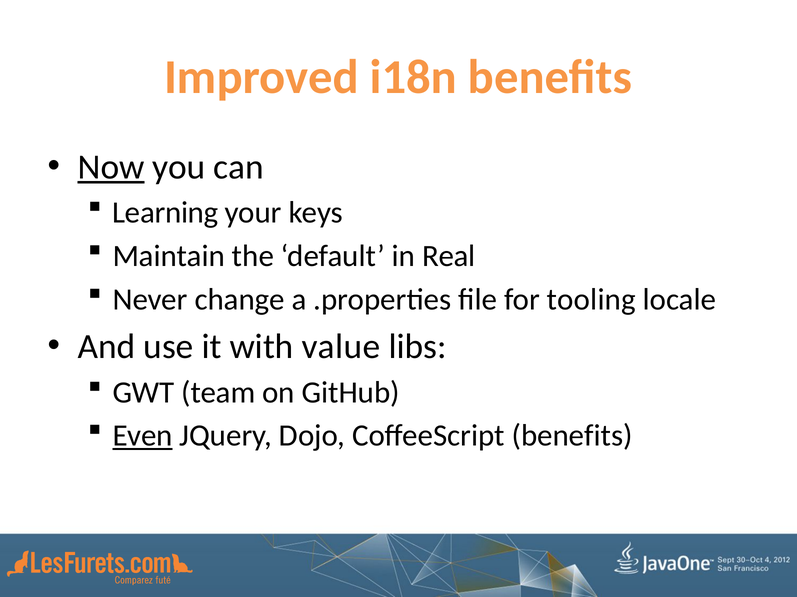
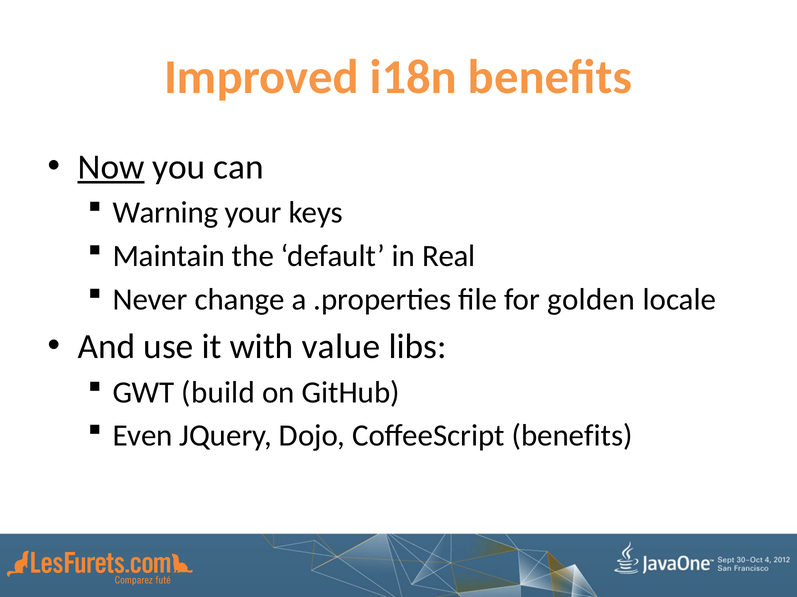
Learning: Learning -> Warning
tooling: tooling -> golden
team: team -> build
Even underline: present -> none
